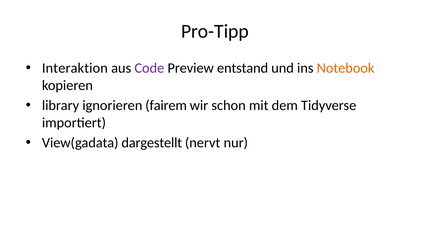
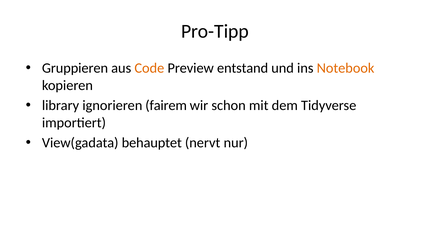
Interaktion: Interaktion -> Gruppieren
Code colour: purple -> orange
dargestellt: dargestellt -> behauptet
